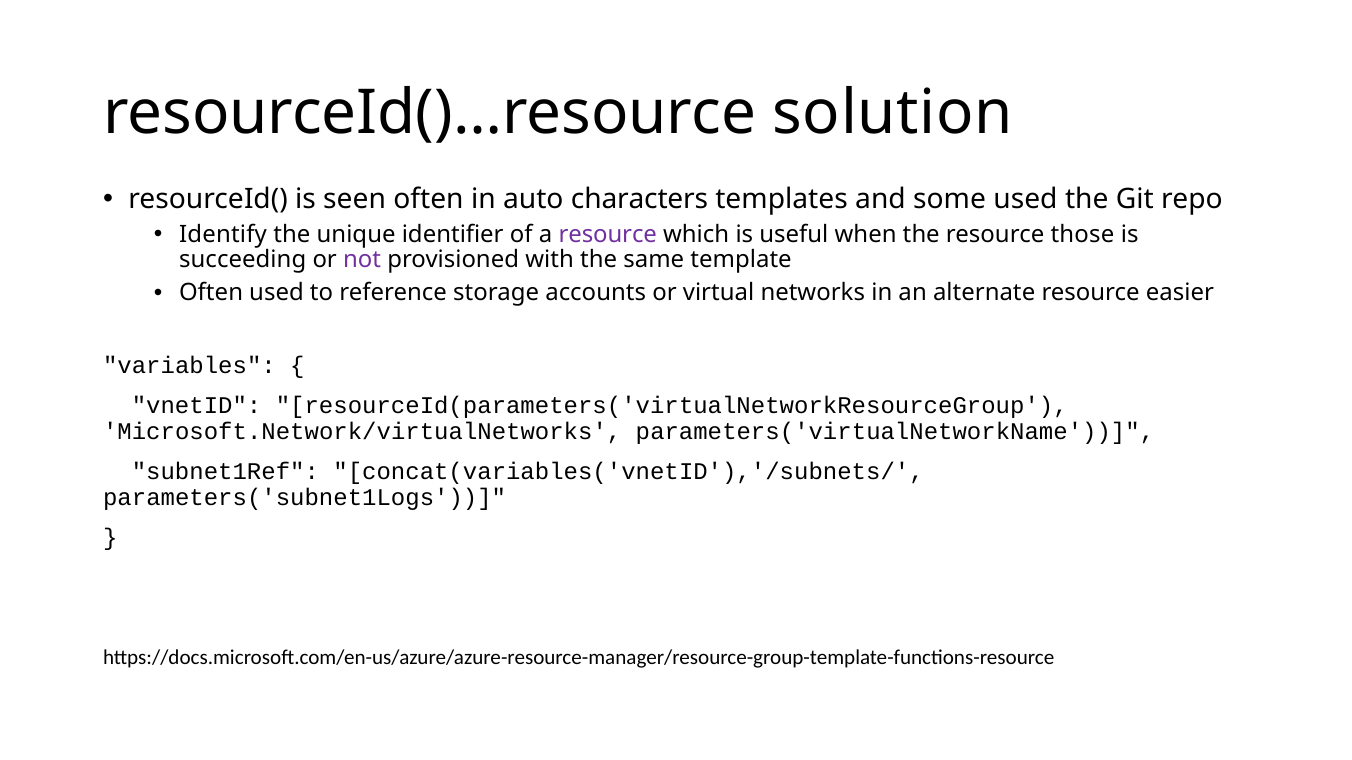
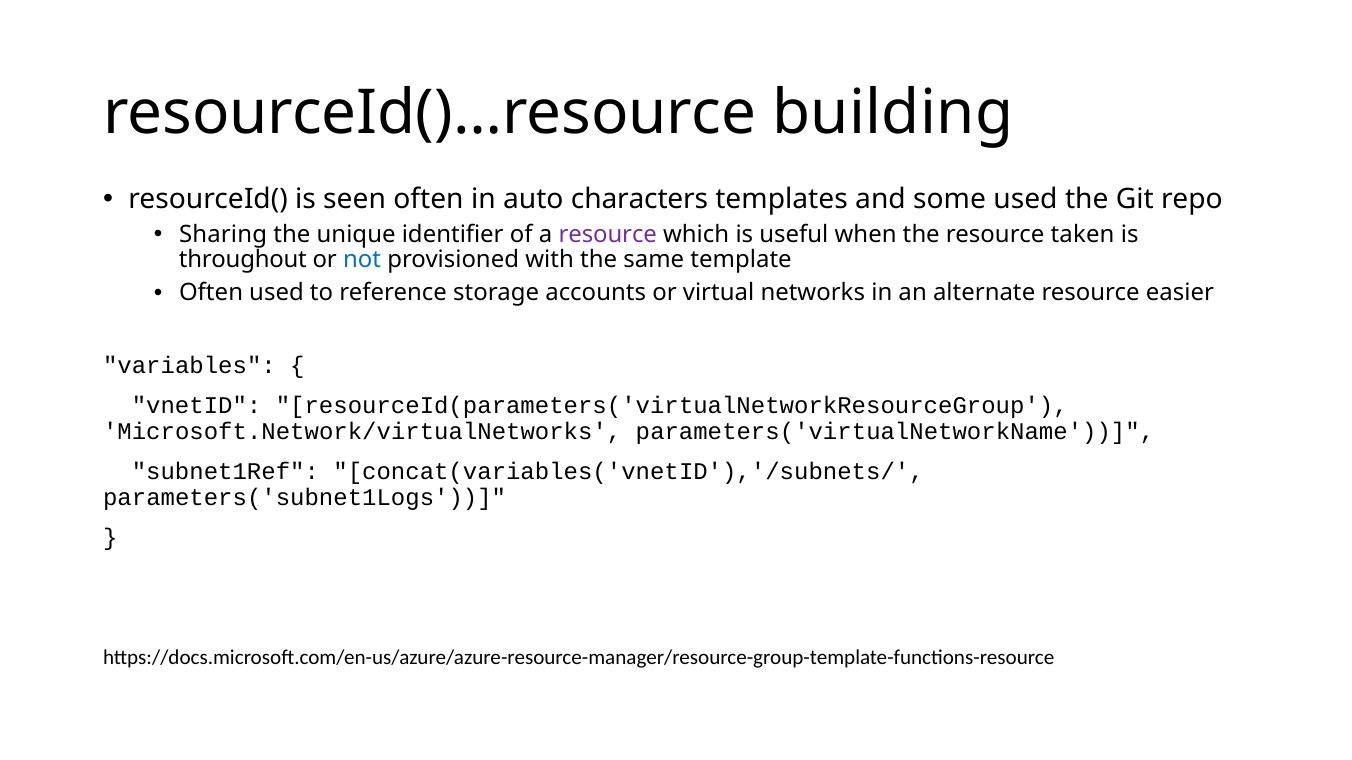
solution: solution -> building
Identify: Identify -> Sharing
those: those -> taken
succeeding: succeeding -> throughout
not colour: purple -> blue
